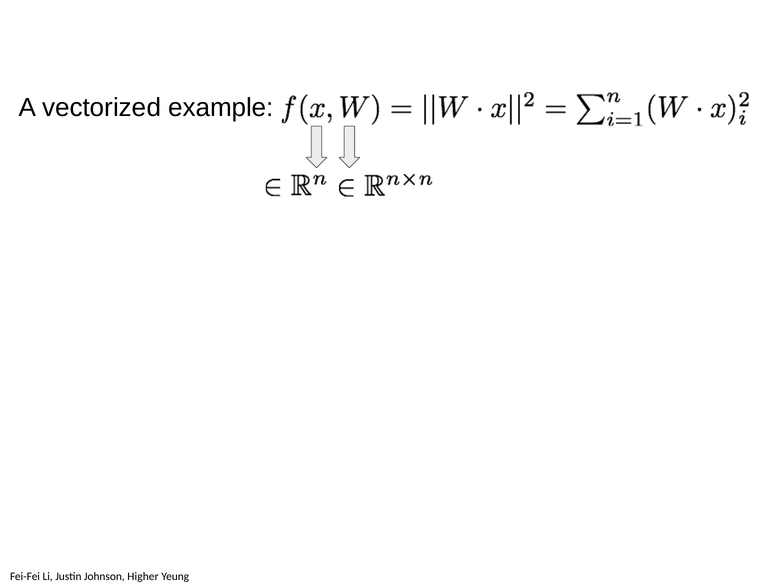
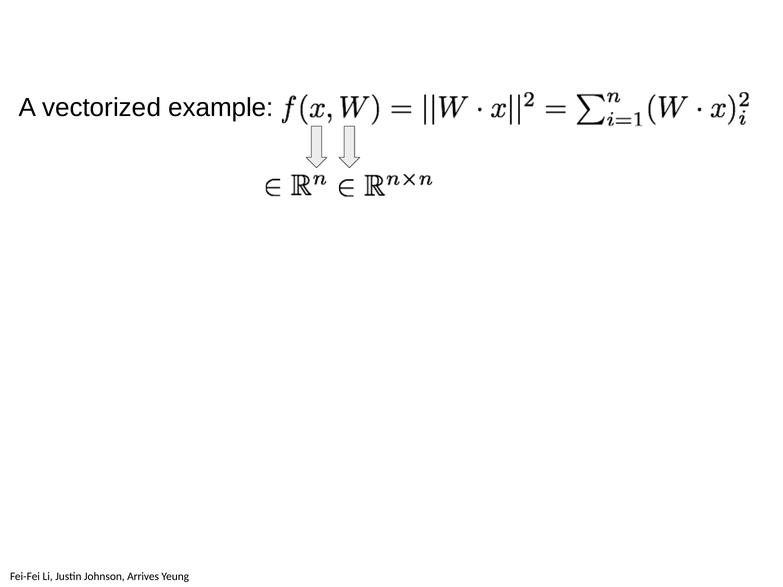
Higher: Higher -> Arrives
